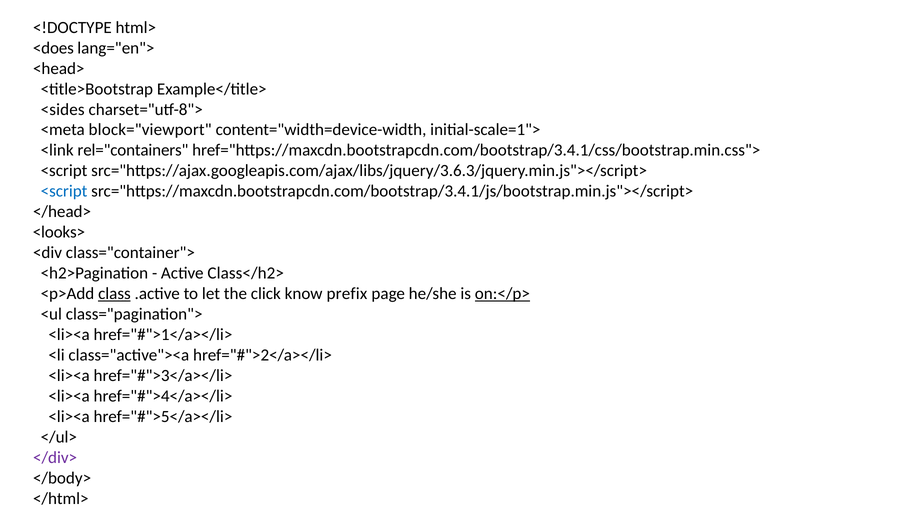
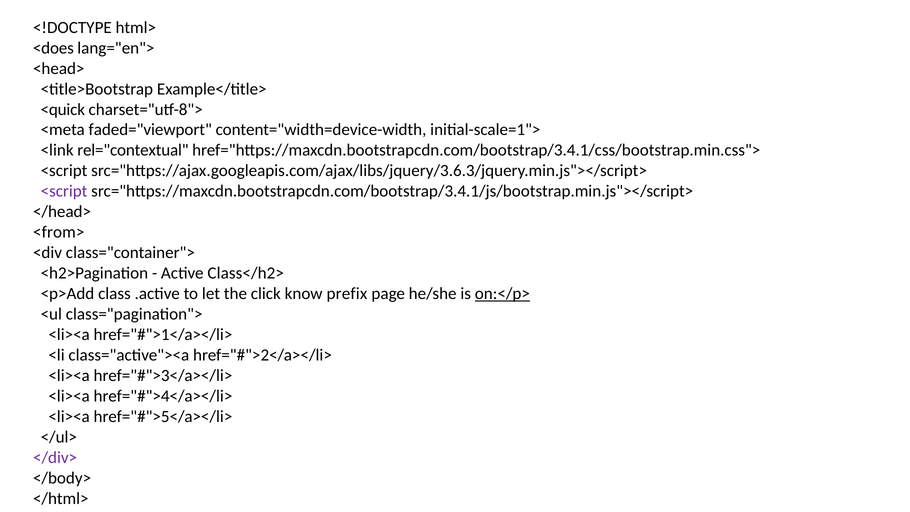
<sides: <sides -> <quick
block="viewport: block="viewport -> faded="viewport
rel="containers: rel="containers -> rel="contextual
<script at (64, 191) colour: blue -> purple
<looks>: <looks> -> <from>
class underline: present -> none
